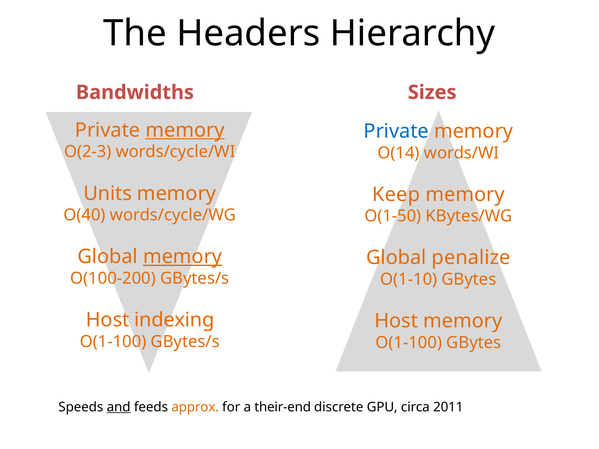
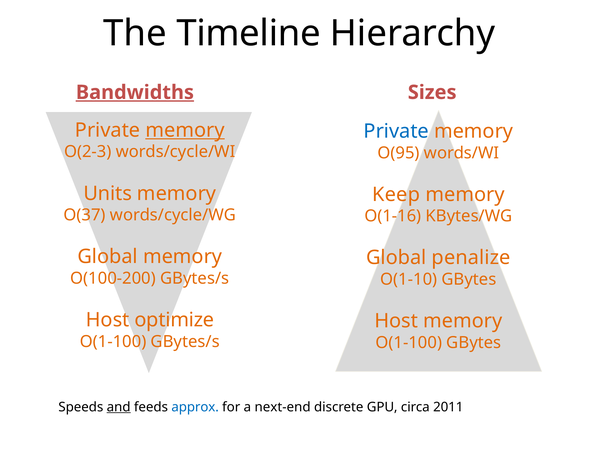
Headers: Headers -> Timeline
Bandwidths underline: none -> present
O(14: O(14 -> O(95
O(40: O(40 -> O(37
O(1-50: O(1-50 -> O(1-16
memory at (183, 257) underline: present -> none
indexing: indexing -> optimize
approx colour: orange -> blue
their-end: their-end -> next-end
